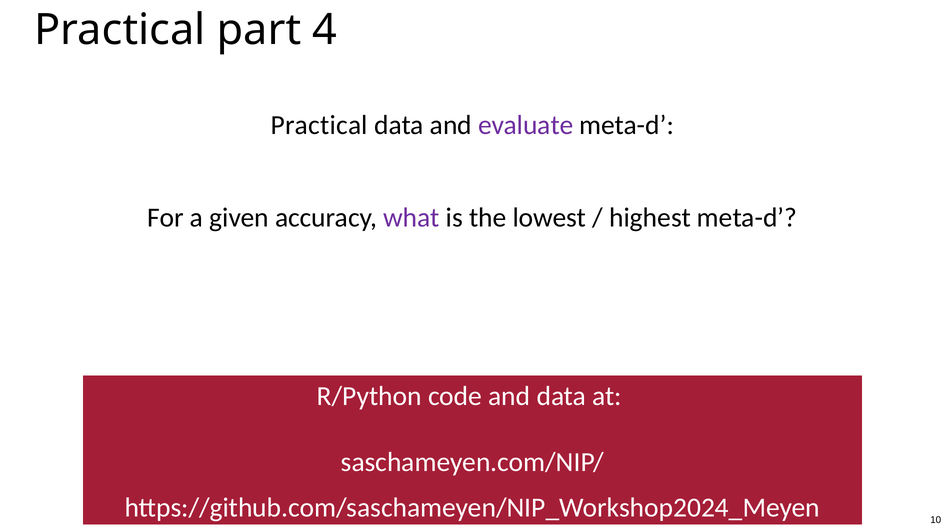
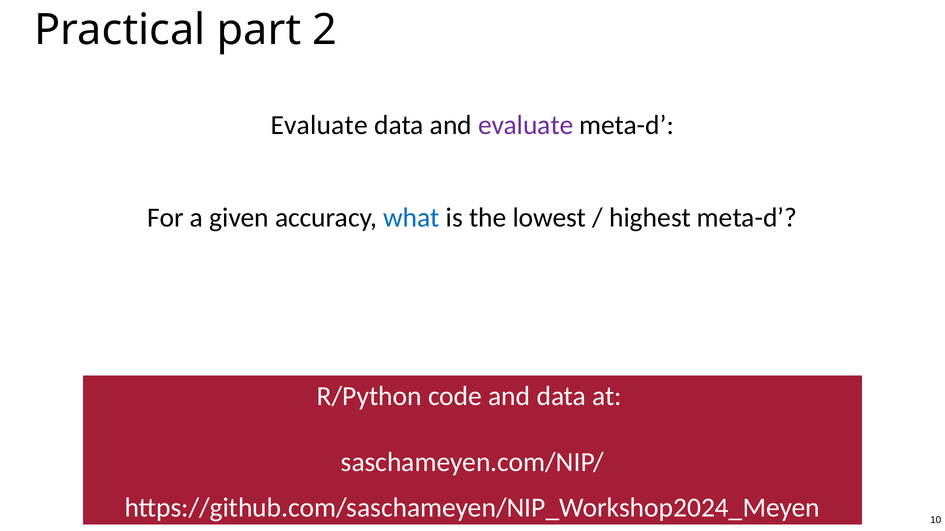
4: 4 -> 2
Practical at (319, 125): Practical -> Evaluate
what colour: purple -> blue
